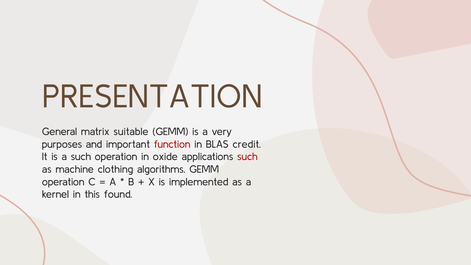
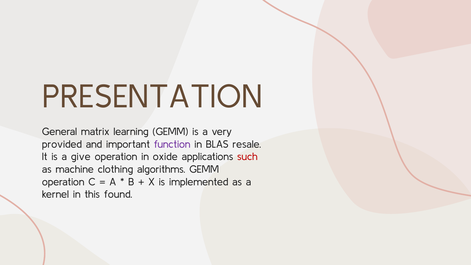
suitable: suitable -> learning
purposes: purposes -> provided
function colour: red -> purple
credit: credit -> resale
a such: such -> give
